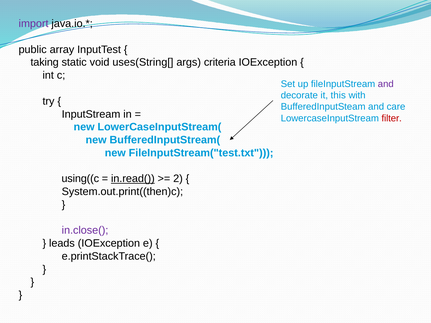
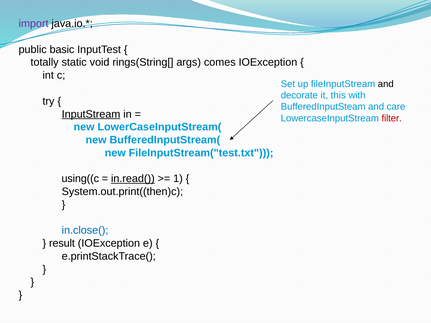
array: array -> basic
taking: taking -> totally
uses(String[: uses(String[ -> rings(String[
criteria: criteria -> comes
and at (386, 84) colour: purple -> black
InputStream underline: none -> present
2: 2 -> 1
in.close( colour: purple -> blue
leads: leads -> result
